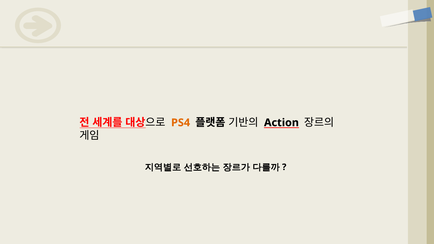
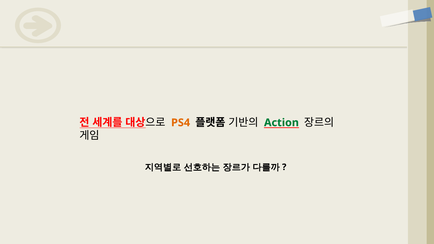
Action colour: black -> green
